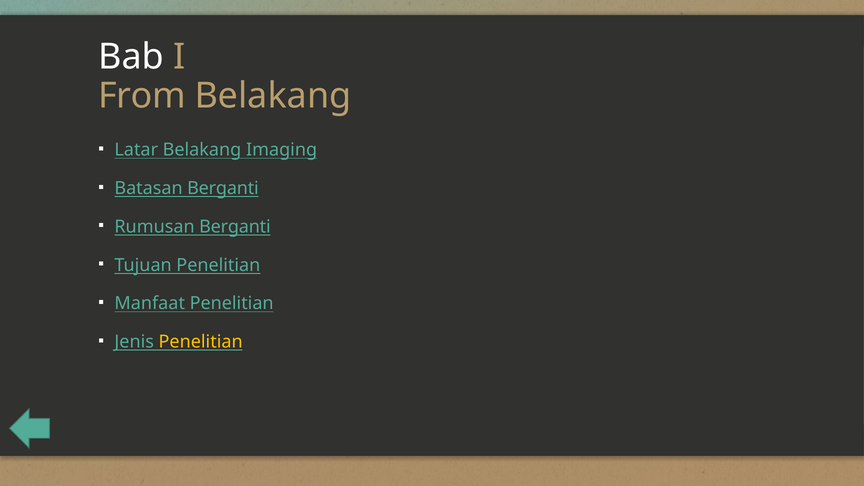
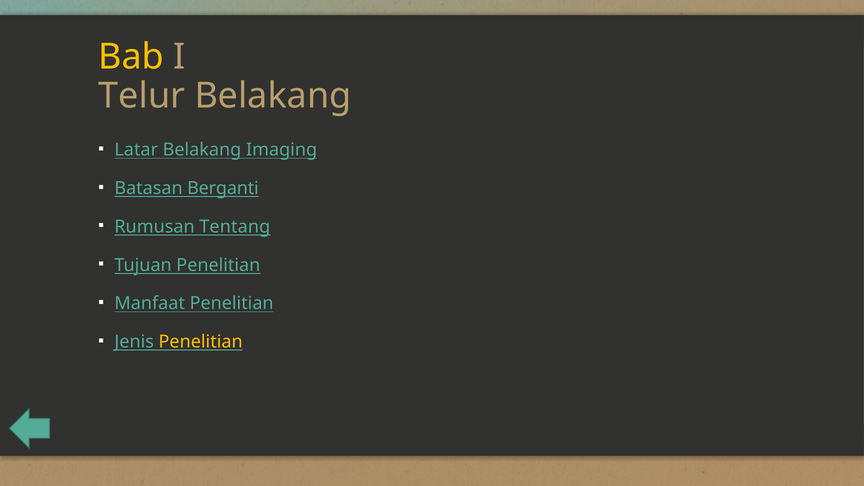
Bab colour: white -> yellow
From: From -> Telur
Rumusan Berganti: Berganti -> Tentang
